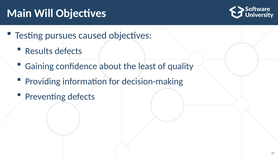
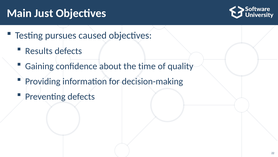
Will: Will -> Just
least: least -> time
